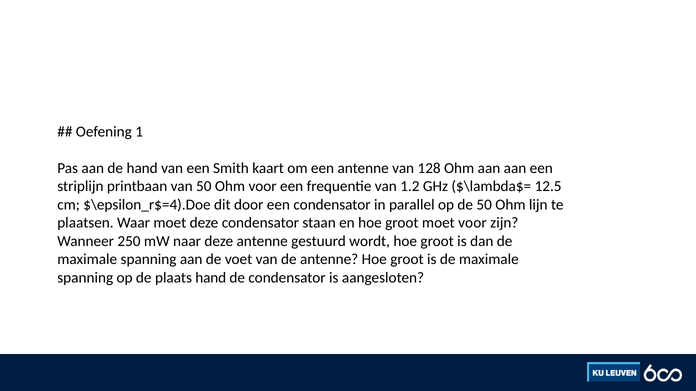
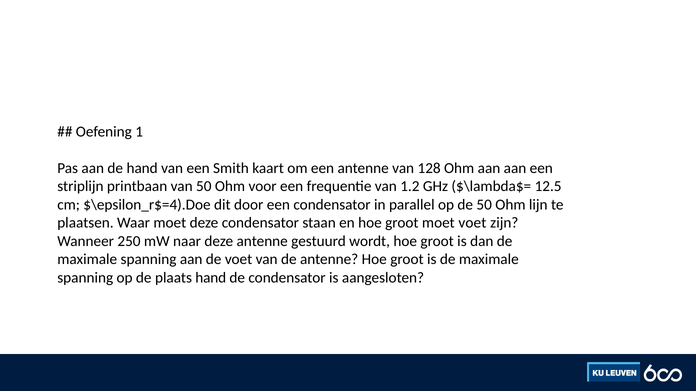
moet voor: voor -> voet
